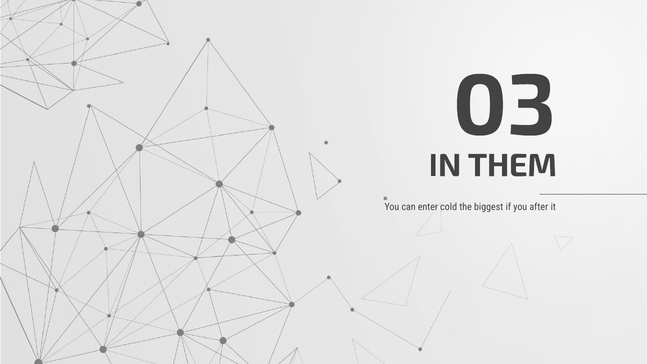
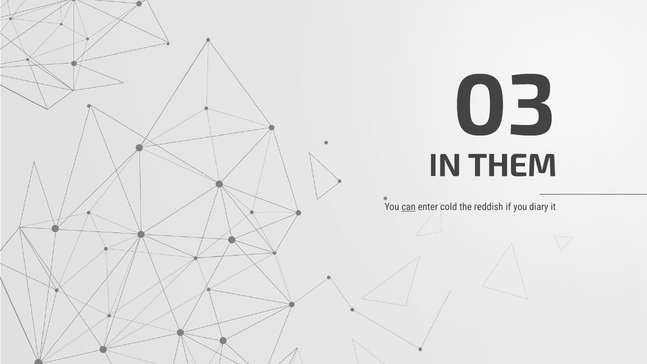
can underline: none -> present
biggest: biggest -> reddish
after: after -> diary
